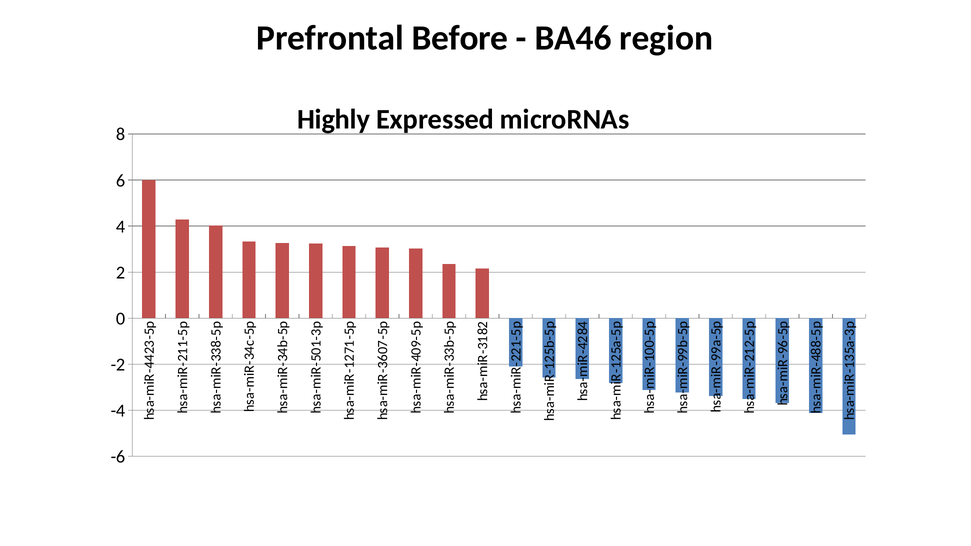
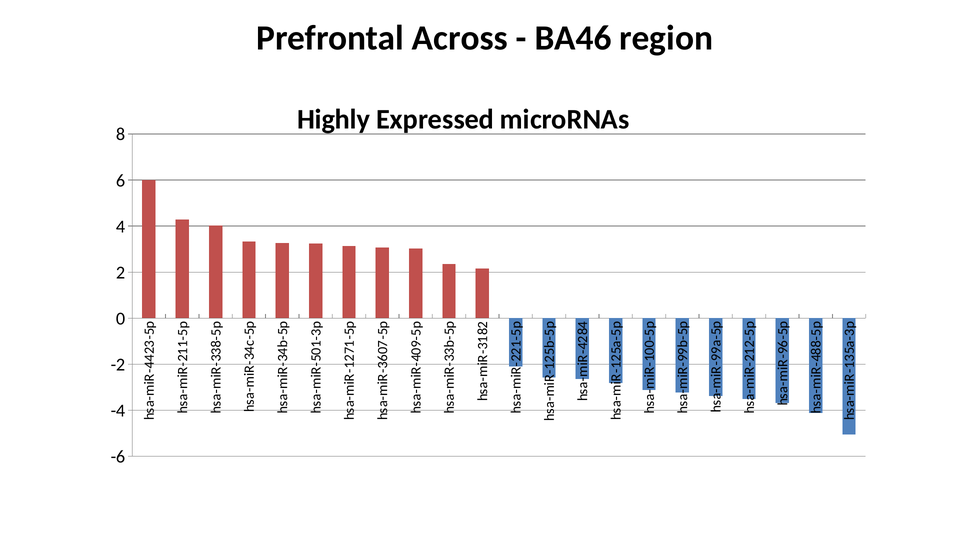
Before: Before -> Across
